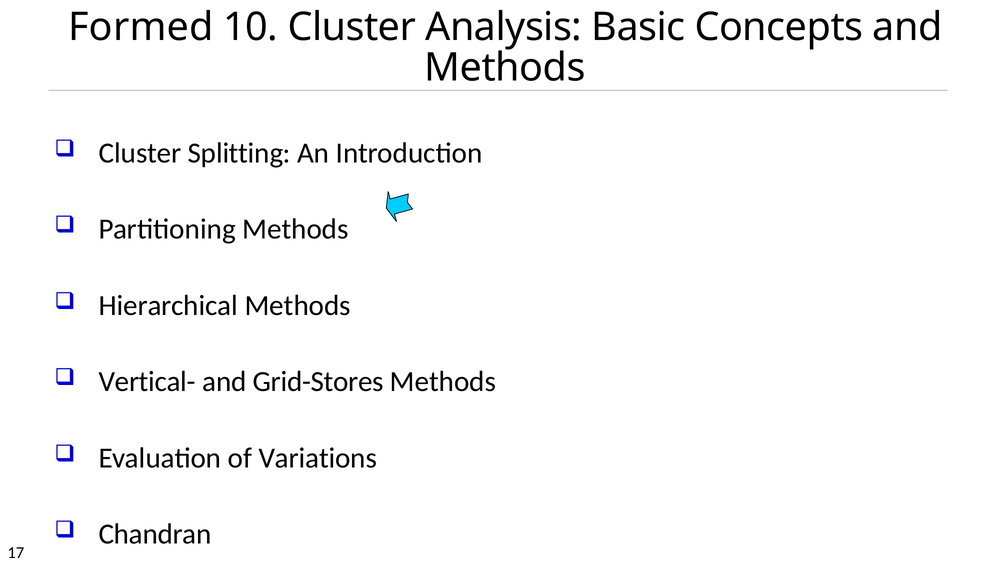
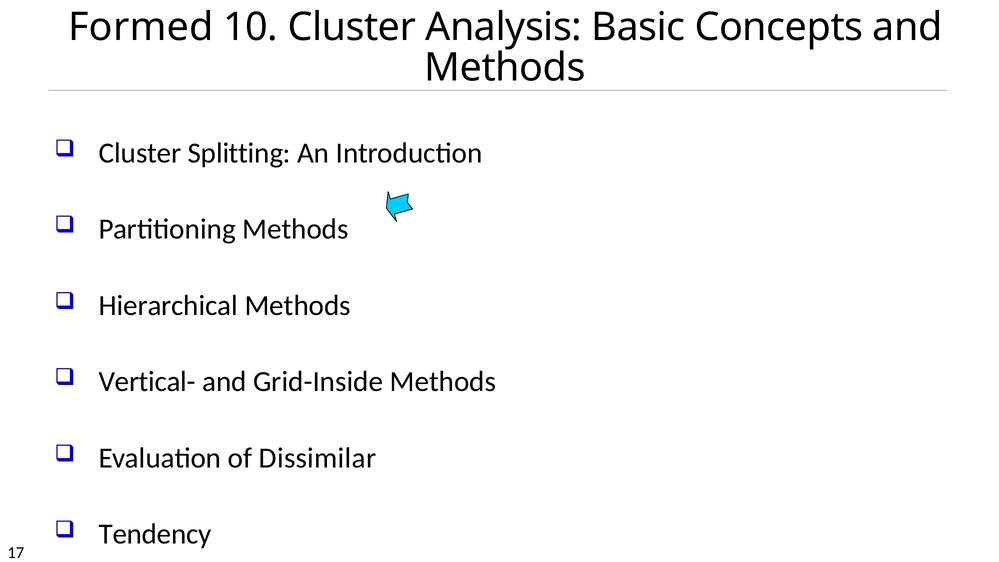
Grid-Stores: Grid-Stores -> Grid-Inside
Variations: Variations -> Dissimilar
Chandran: Chandran -> Tendency
